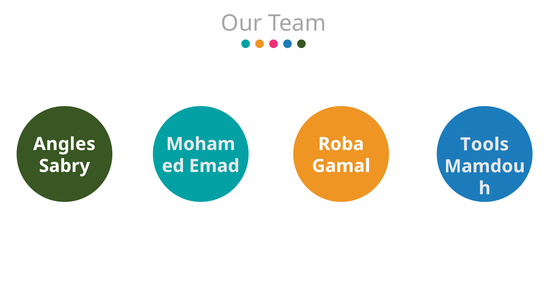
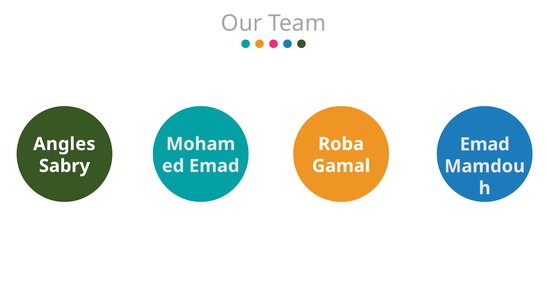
Tools at (485, 144): Tools -> Emad
